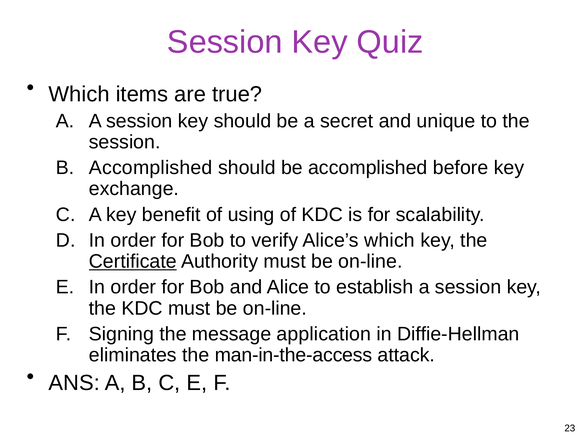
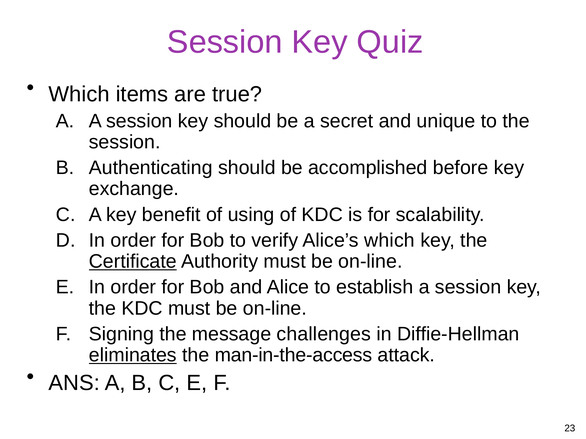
B Accomplished: Accomplished -> Authenticating
application: application -> challenges
eliminates underline: none -> present
